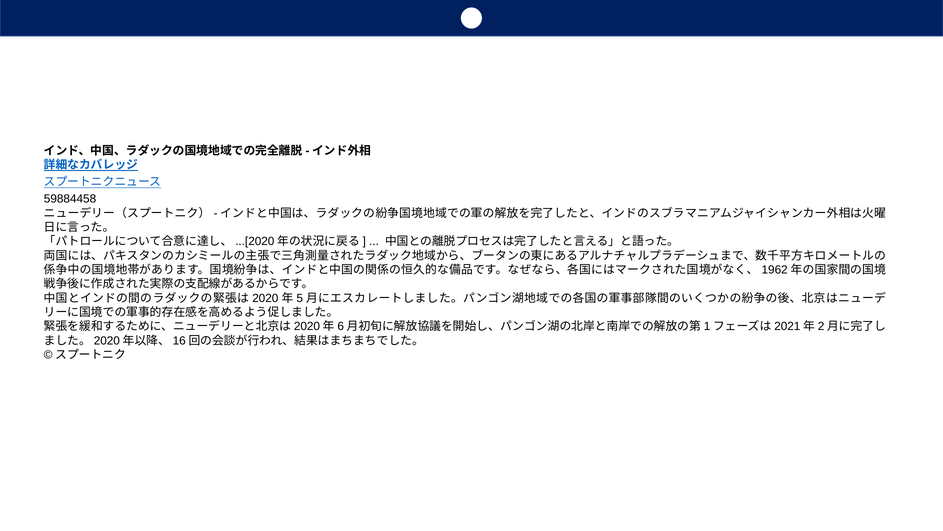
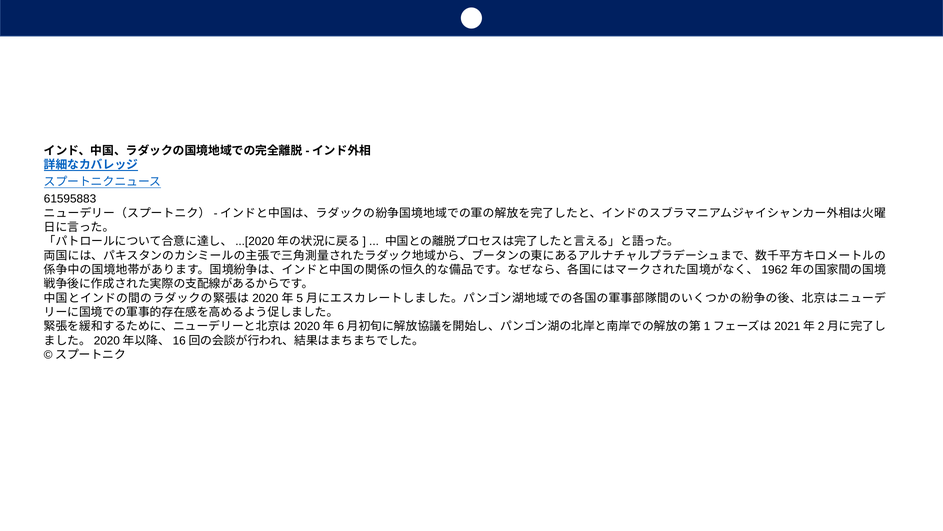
59884458: 59884458 -> 61595883
